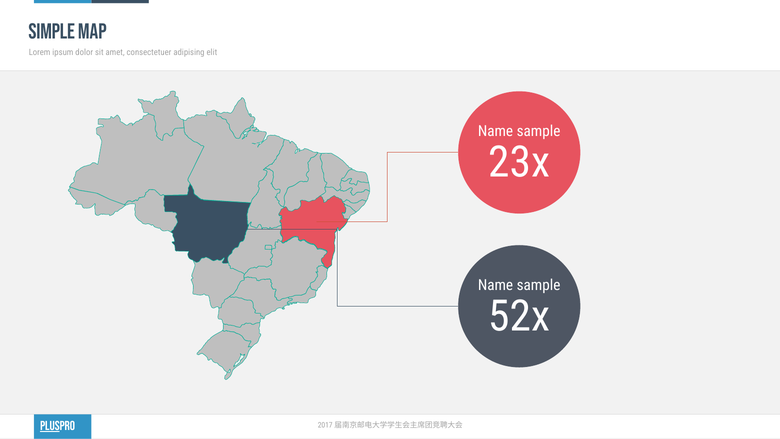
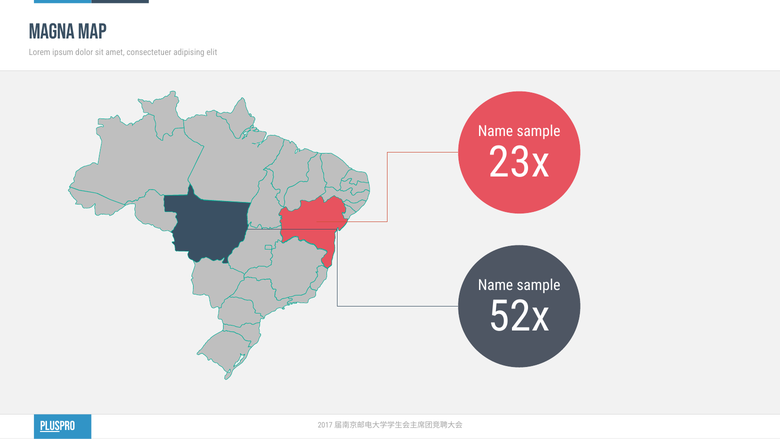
Simple: Simple -> Magna
